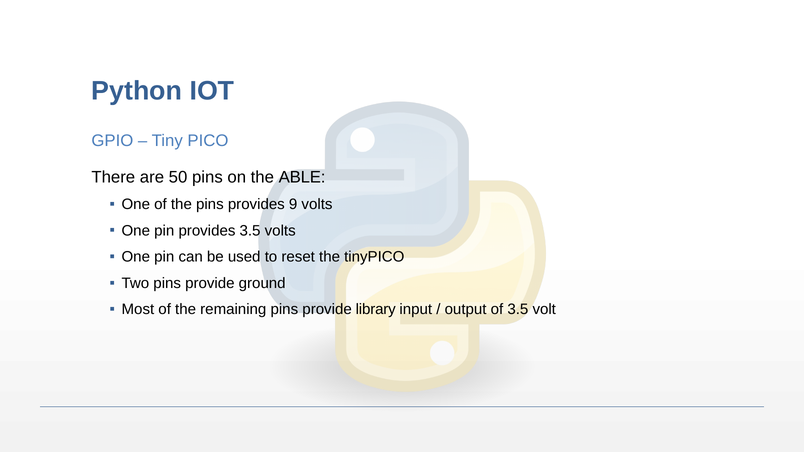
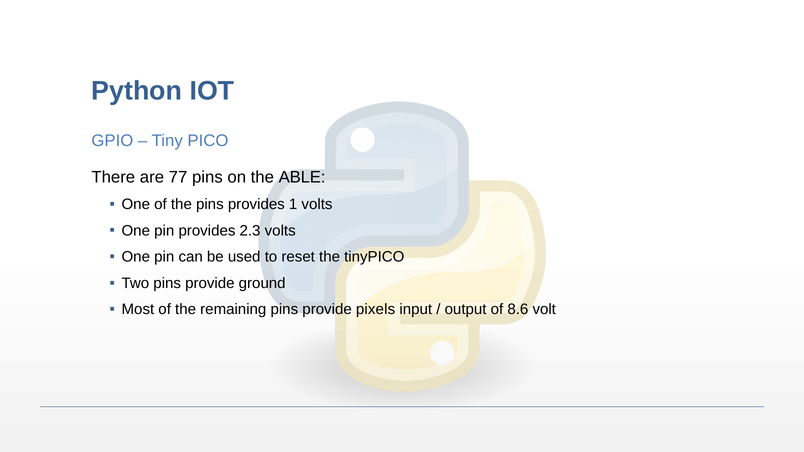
50: 50 -> 77
9: 9 -> 1
provides 3.5: 3.5 -> 2.3
library: library -> pixels
of 3.5: 3.5 -> 8.6
